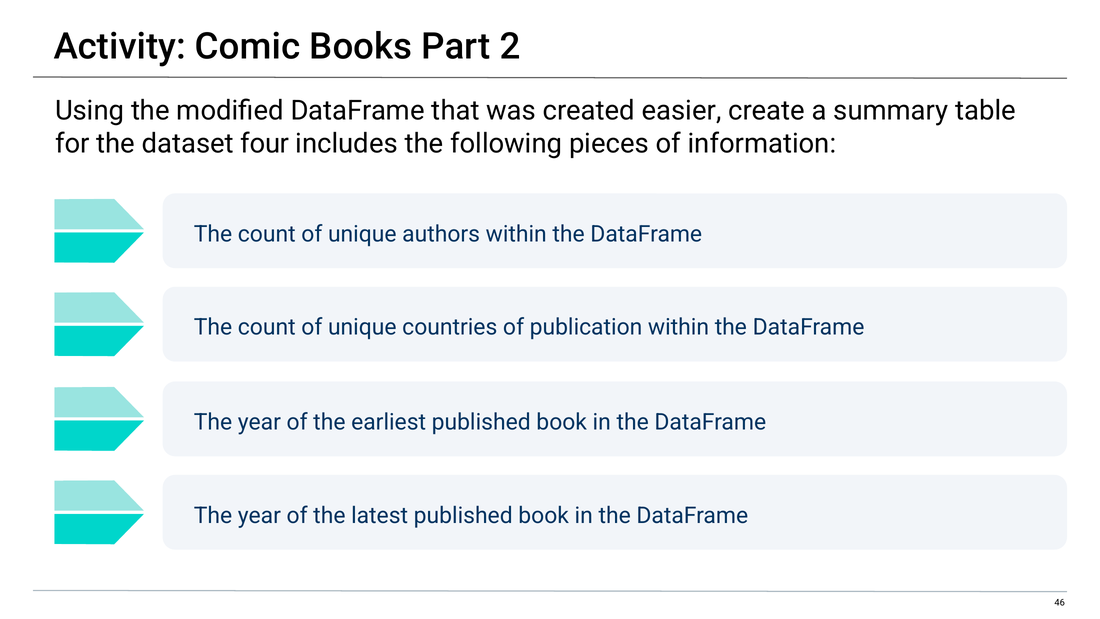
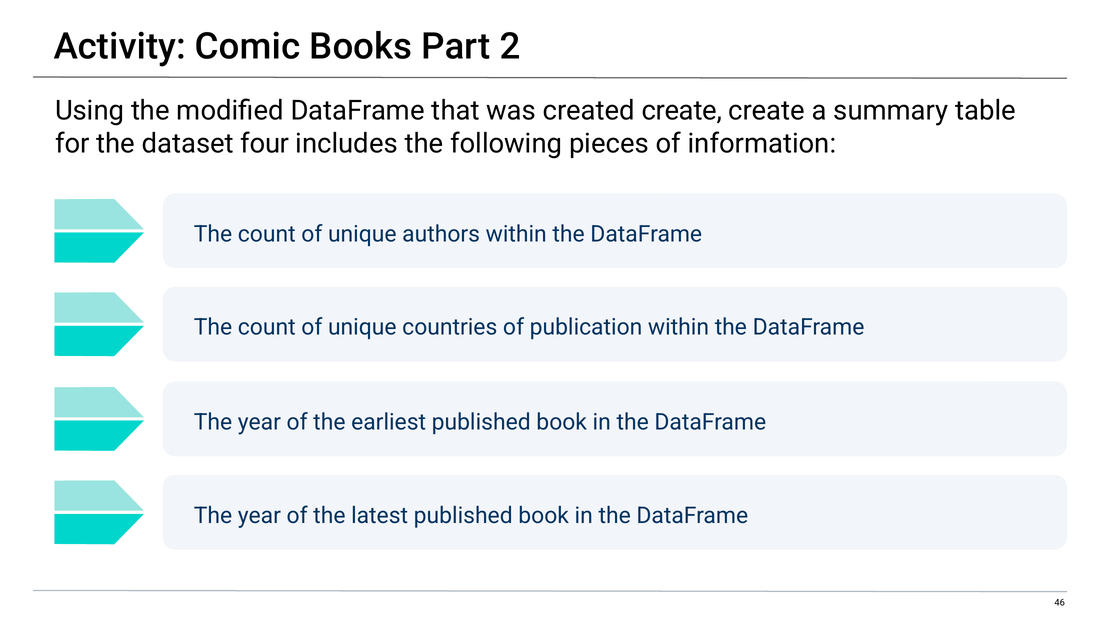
created easier: easier -> create
